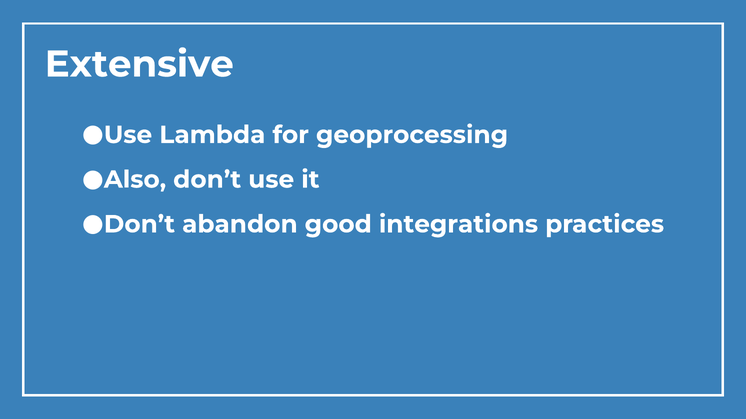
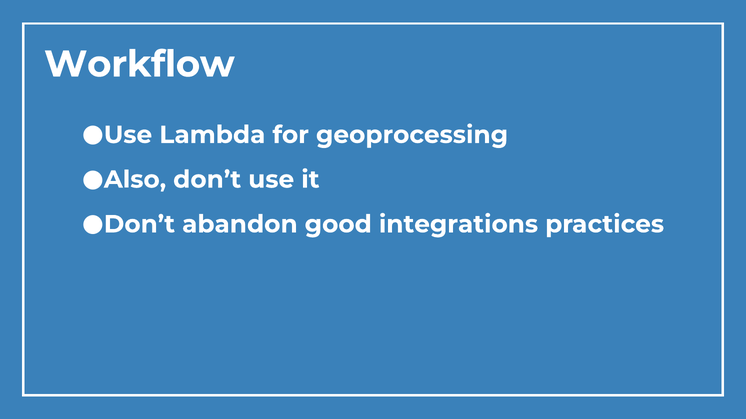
Extensive: Extensive -> Workflow
